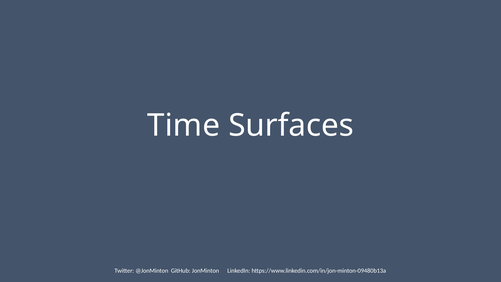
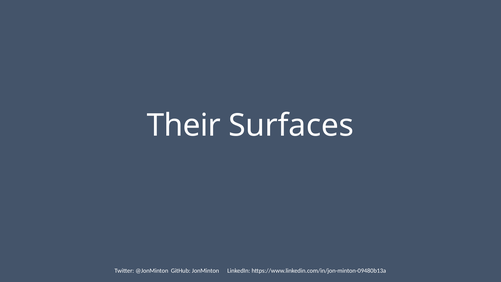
Time: Time -> Their
